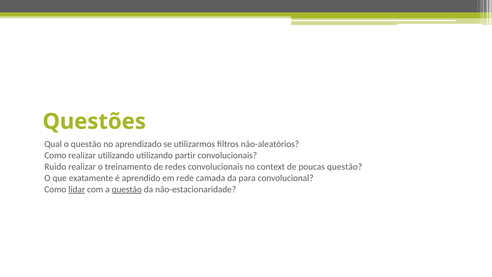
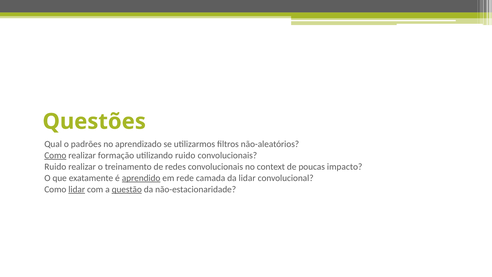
o questão: questão -> padrões
Como at (55, 155) underline: none -> present
realizar utilizando: utilizando -> formação
utilizando partir: partir -> ruido
poucas questão: questão -> impacto
aprendido underline: none -> present
da para: para -> lidar
